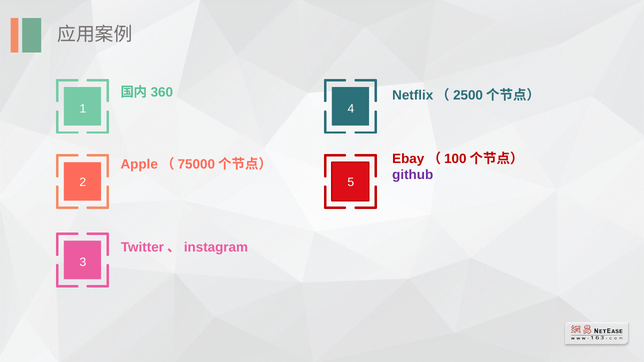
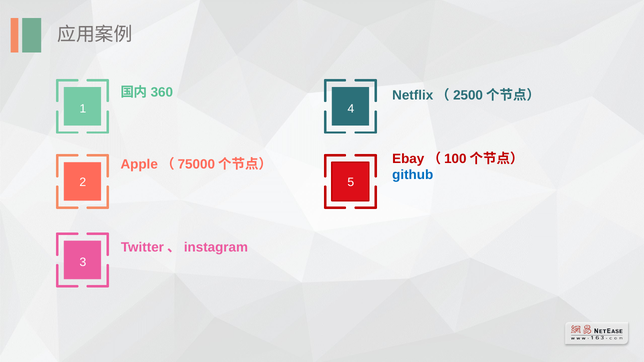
github colour: purple -> blue
